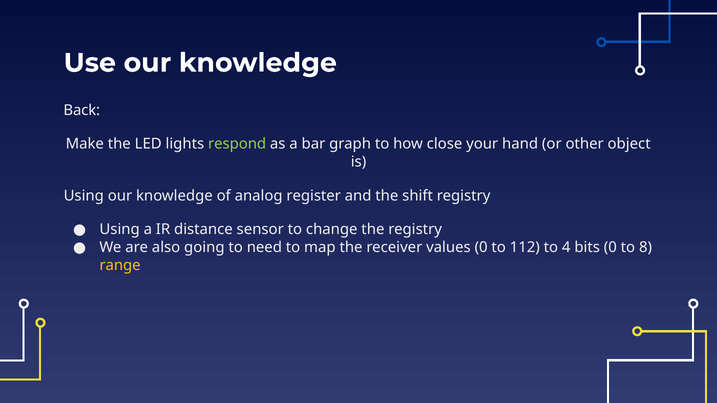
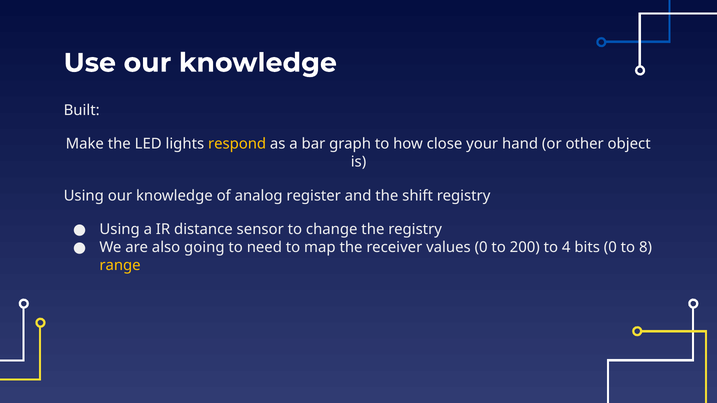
Back: Back -> Built
respond colour: light green -> yellow
112: 112 -> 200
